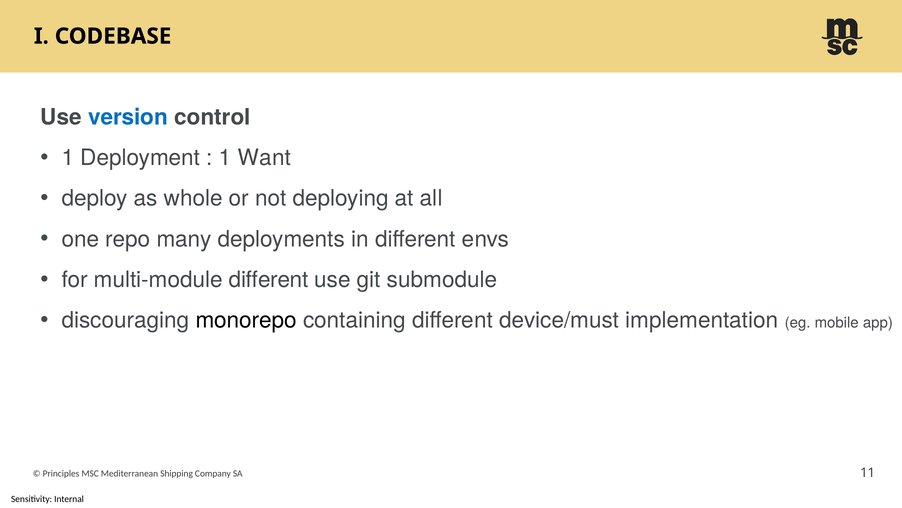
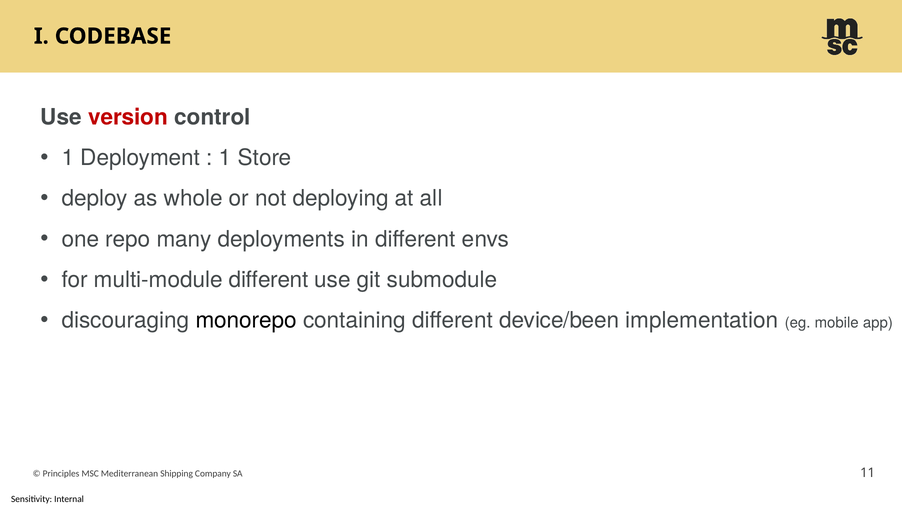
version colour: blue -> red
Want: Want -> Store
device/must: device/must -> device/been
